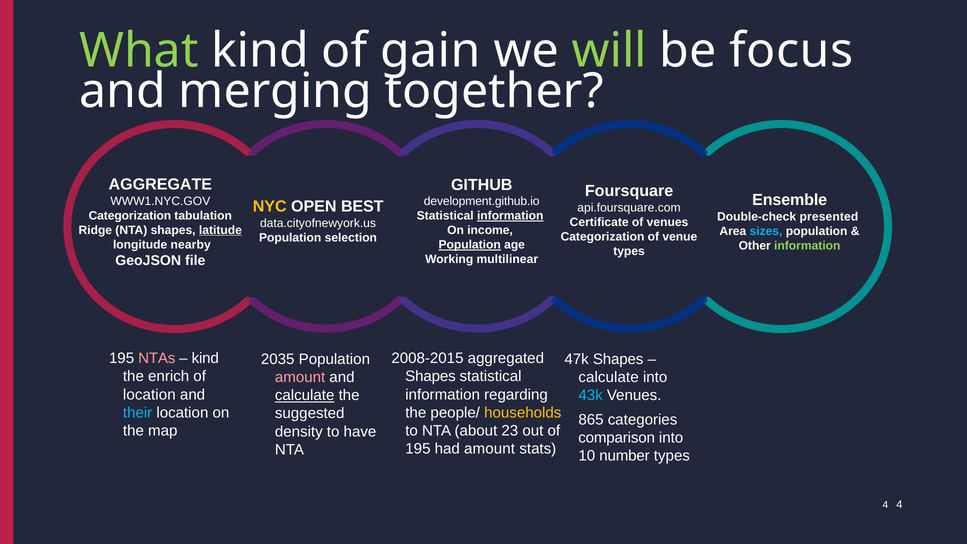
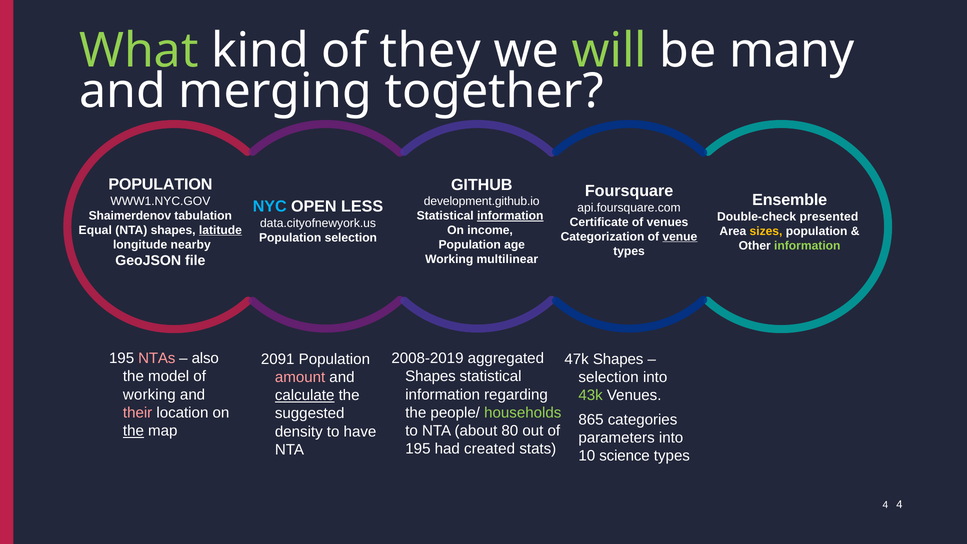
gain: gain -> they
focus: focus -> many
AGGREGATE at (160, 184): AGGREGATE -> POPULATION
NYC colour: yellow -> light blue
BEST: BEST -> LESS
Categorization at (130, 216): Categorization -> Shaimerdenov
Ridge: Ridge -> Equal
sizes colour: light blue -> yellow
venue underline: none -> present
Population at (470, 245) underline: present -> none
kind at (205, 358): kind -> also
2008-2015: 2008-2015 -> 2008-2019
2035: 2035 -> 2091
enrich: enrich -> model
calculate at (609, 377): calculate -> selection
location at (149, 395): location -> working
43k colour: light blue -> light green
their colour: light blue -> pink
households colour: yellow -> light green
the at (133, 431) underline: none -> present
23: 23 -> 80
comparison: comparison -> parameters
had amount: amount -> created
number: number -> science
